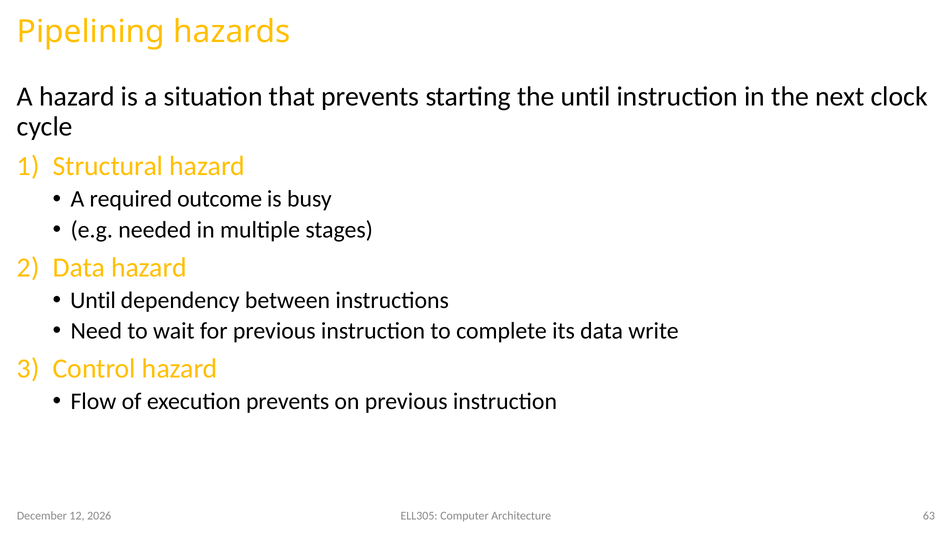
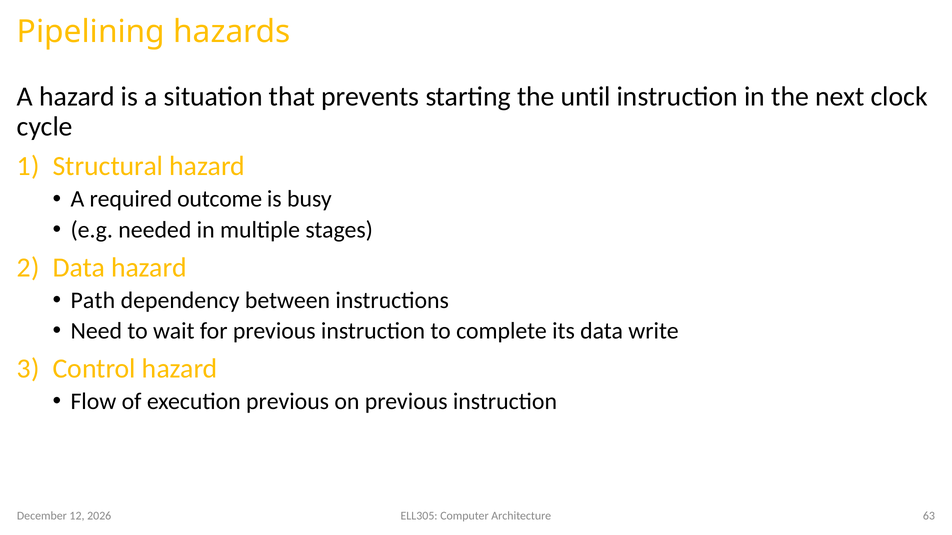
Until at (93, 300): Until -> Path
execution prevents: prevents -> previous
